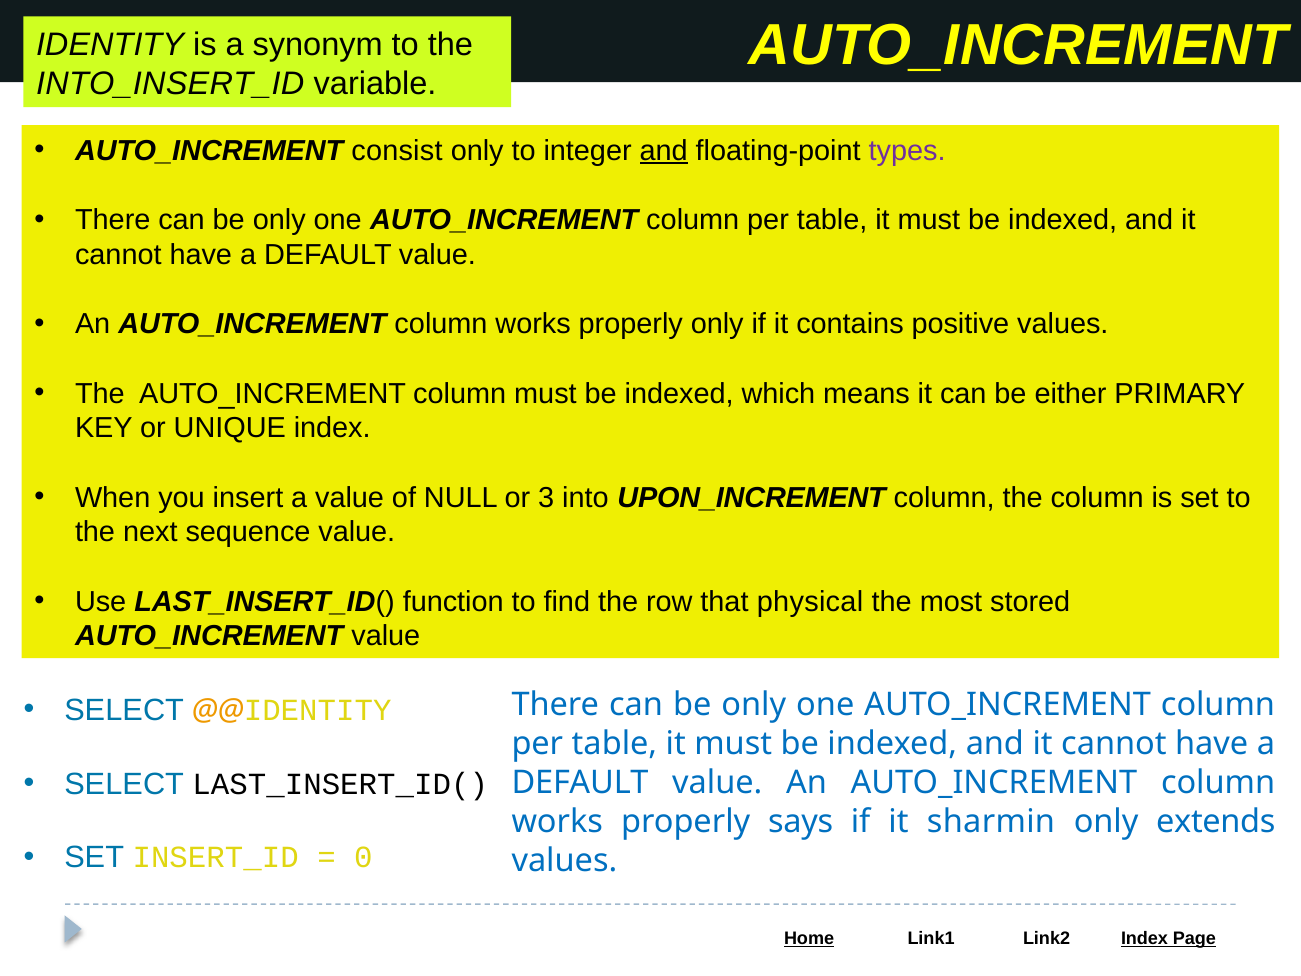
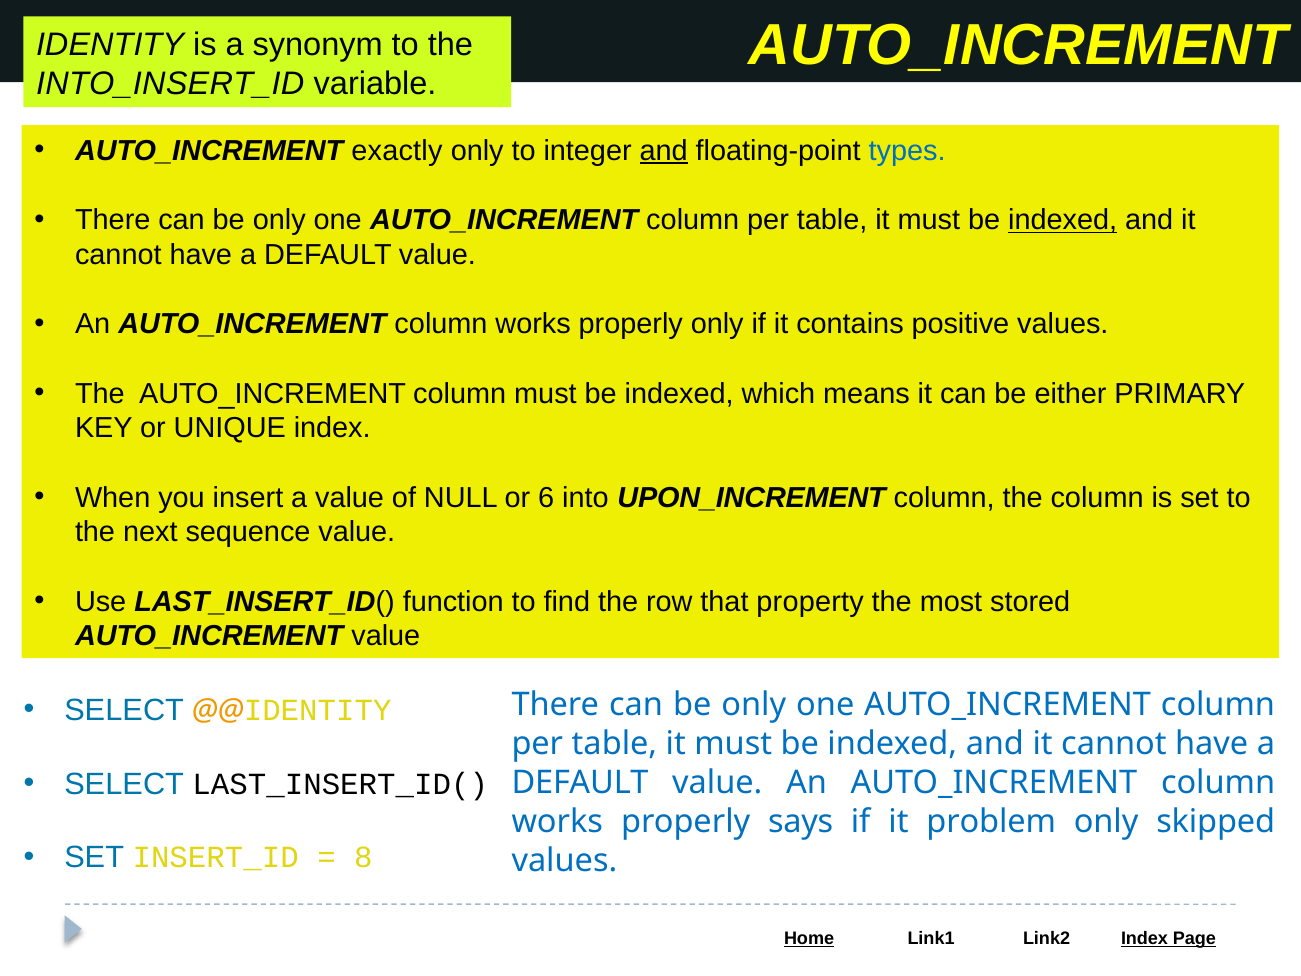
consist: consist -> exactly
types colour: purple -> blue
indexed at (1063, 220) underline: none -> present
3: 3 -> 6
physical: physical -> property
sharmin: sharmin -> problem
extends: extends -> skipped
0: 0 -> 8
